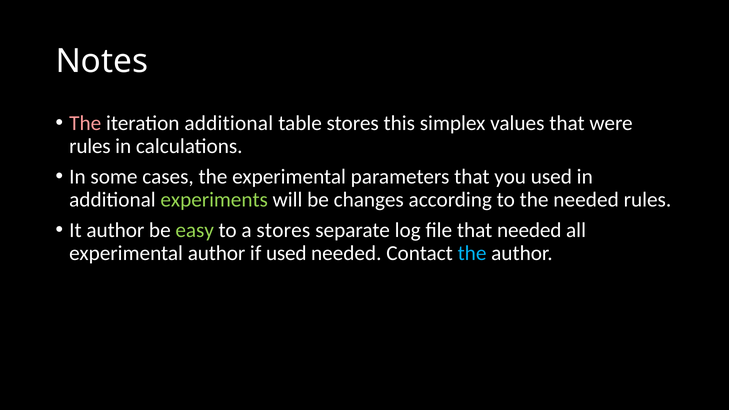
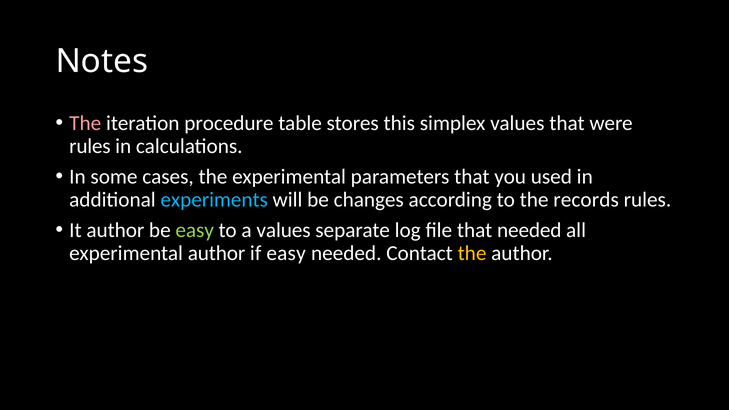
iteration additional: additional -> procedure
experiments colour: light green -> light blue
the needed: needed -> records
a stores: stores -> values
if used: used -> easy
the at (472, 253) colour: light blue -> yellow
